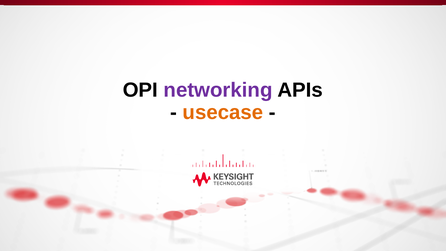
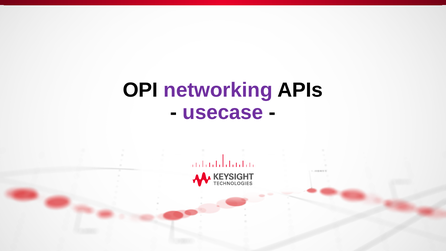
usecase colour: orange -> purple
